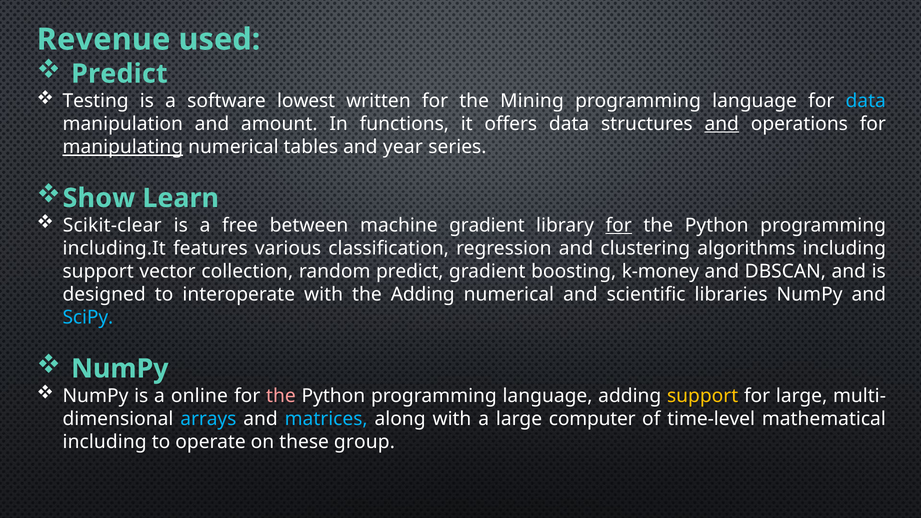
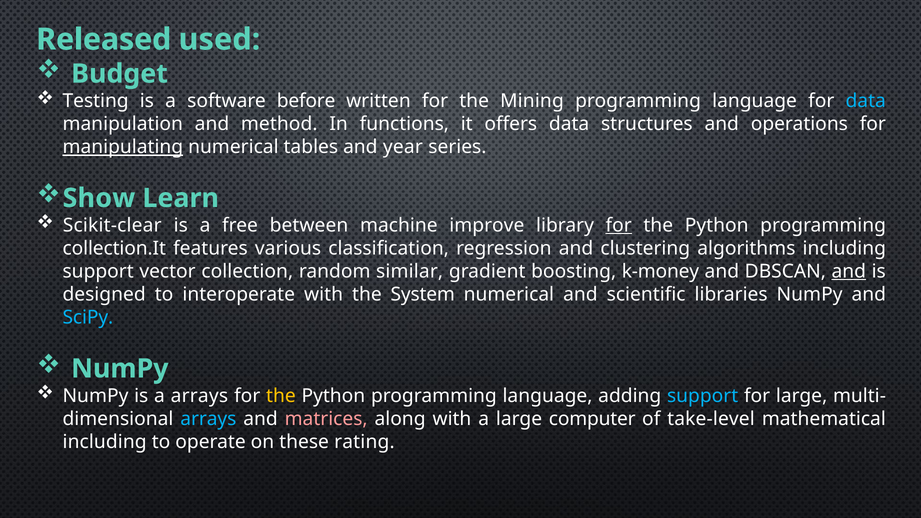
Revenue: Revenue -> Released
Predict at (119, 74): Predict -> Budget
lowest: lowest -> before
amount: amount -> method
and at (722, 124) underline: present -> none
machine gradient: gradient -> improve
including.It: including.It -> collection.It
random predict: predict -> similar
and at (849, 271) underline: none -> present
the Adding: Adding -> System
a online: online -> arrays
the at (281, 396) colour: pink -> yellow
support at (703, 396) colour: yellow -> light blue
matrices colour: light blue -> pink
time-level: time-level -> take-level
group: group -> rating
